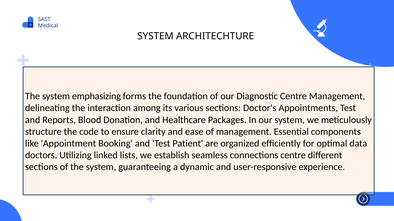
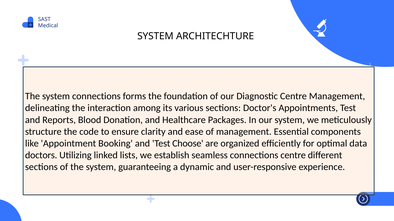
system emphasizing: emphasizing -> connections
Patient: Patient -> Choose
